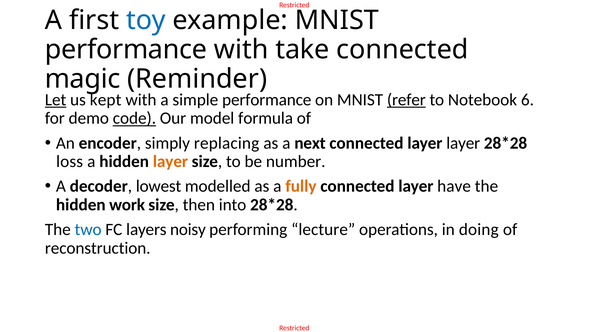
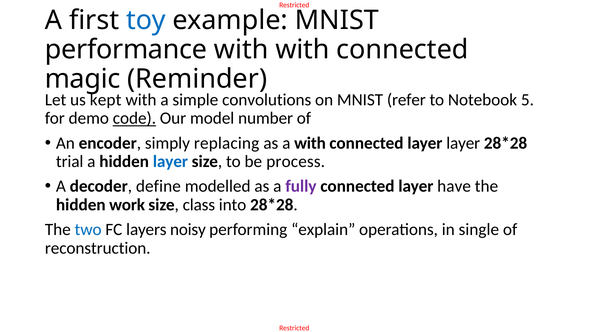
with take: take -> with
Let underline: present -> none
simple performance: performance -> convolutions
refer underline: present -> none
6: 6 -> 5
formula: formula -> number
a next: next -> with
loss: loss -> trial
layer at (170, 161) colour: orange -> blue
number: number -> process
lowest: lowest -> define
fully colour: orange -> purple
then: then -> class
lecture: lecture -> explain
doing: doing -> single
